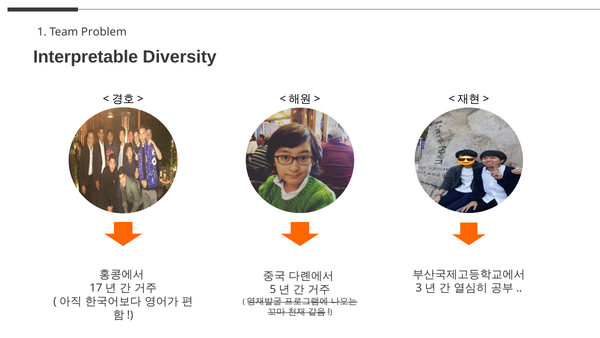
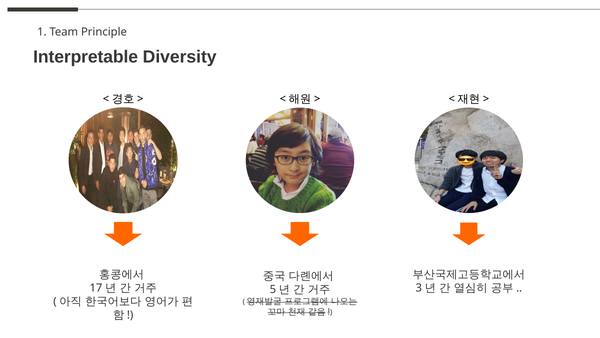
Problem: Problem -> Principle
